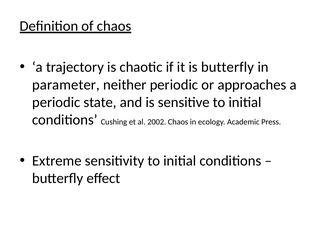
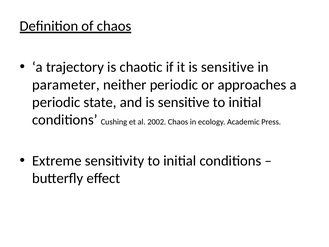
it is butterfly: butterfly -> sensitive
